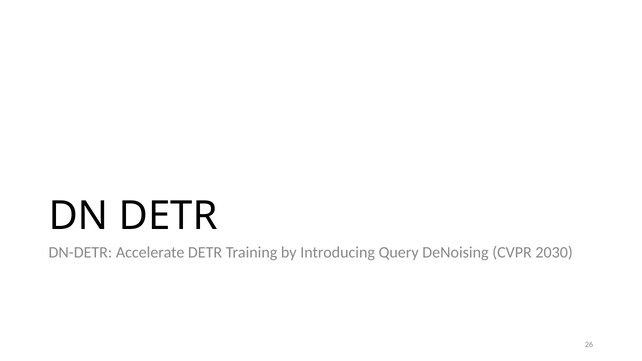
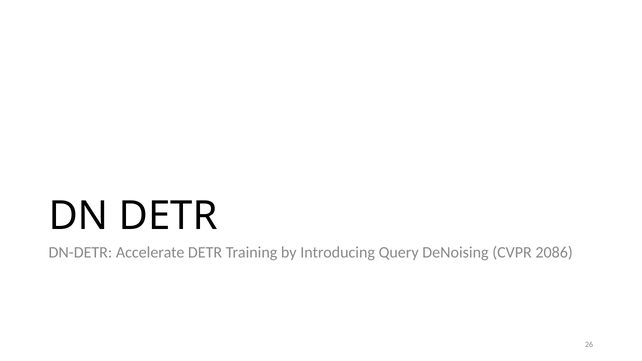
2030: 2030 -> 2086
